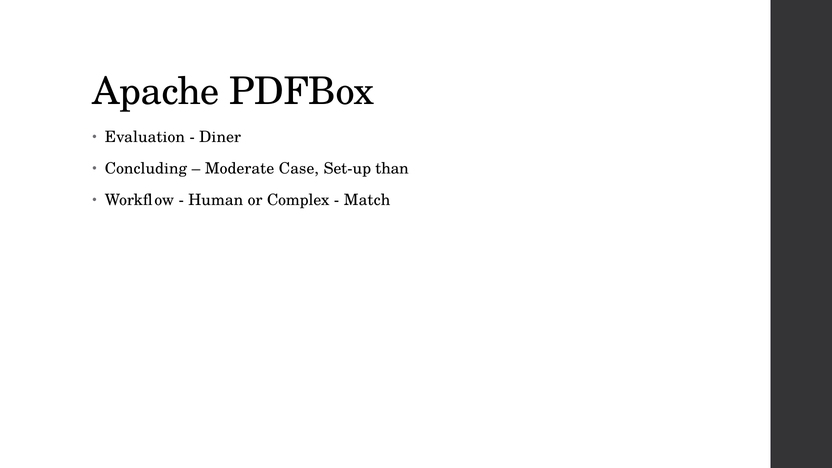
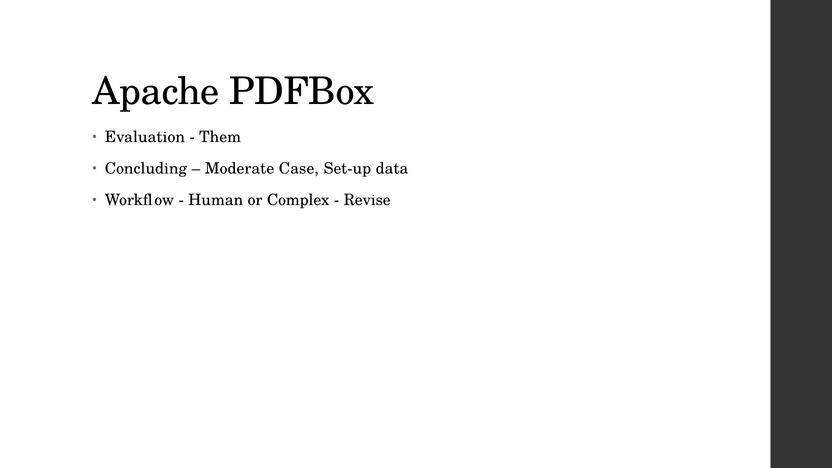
Diner: Diner -> Them
than: than -> data
Match: Match -> Revise
